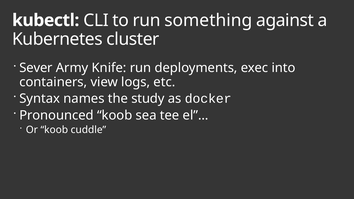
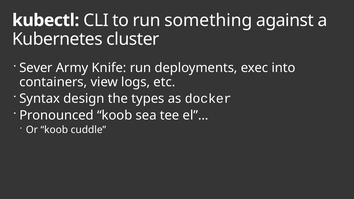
names: names -> design
study: study -> types
